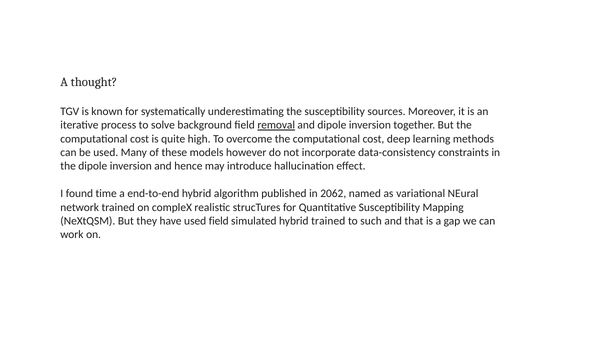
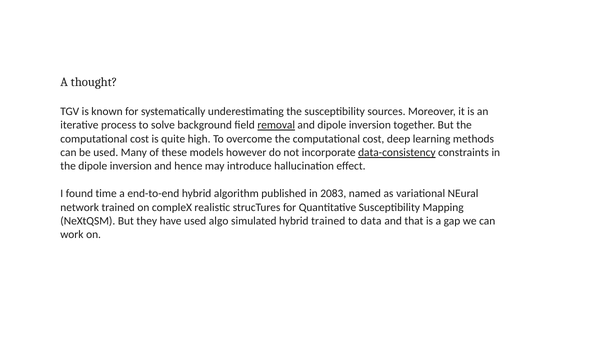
data-consistency underline: none -> present
2062: 2062 -> 2083
used field: field -> algo
such: such -> data
